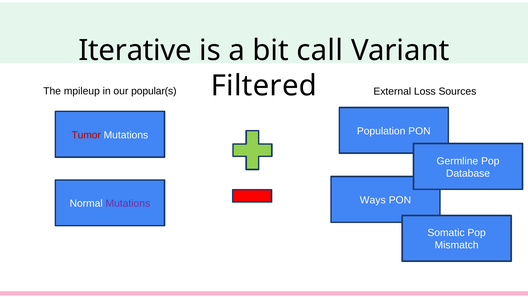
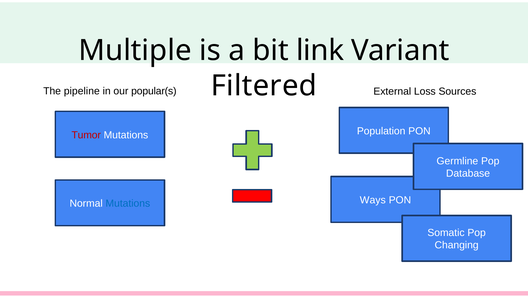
Iterative: Iterative -> Multiple
call: call -> link
mpileup: mpileup -> pipeline
Mutations at (128, 204) colour: purple -> blue
Mismatch: Mismatch -> Changing
